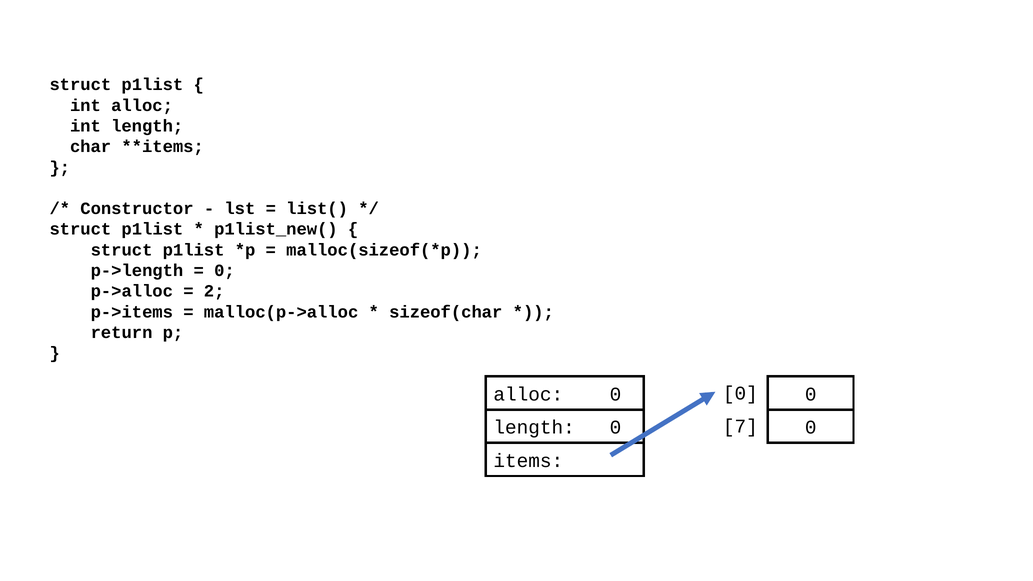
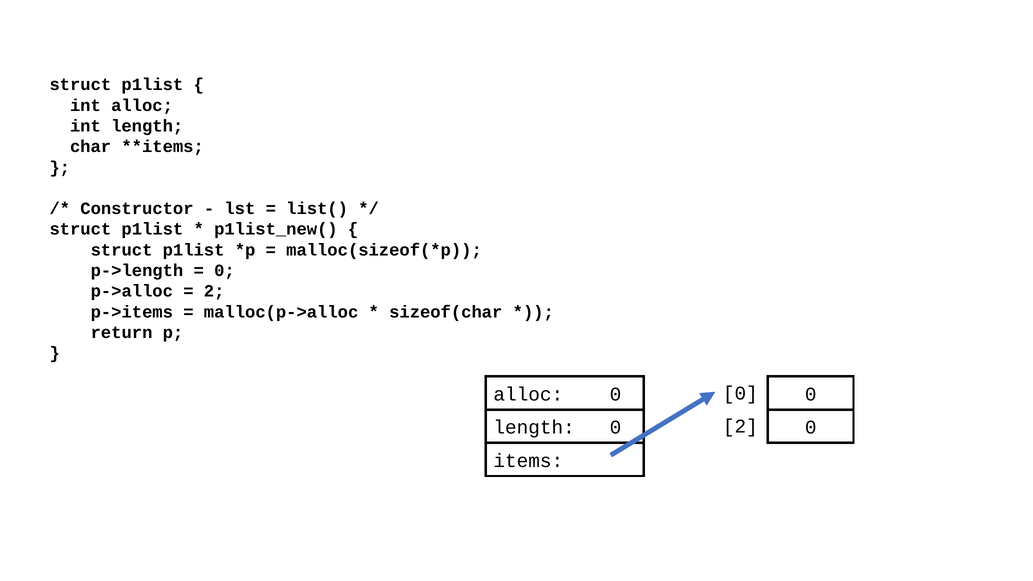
7 at (740, 426): 7 -> 2
